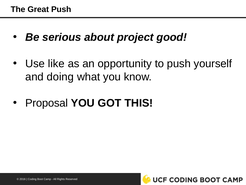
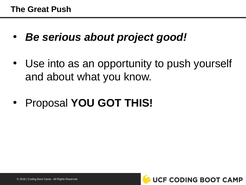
like: like -> into
and doing: doing -> about
